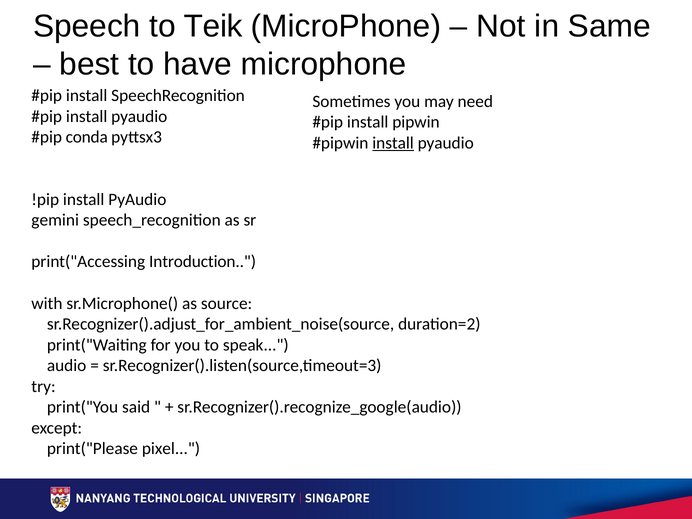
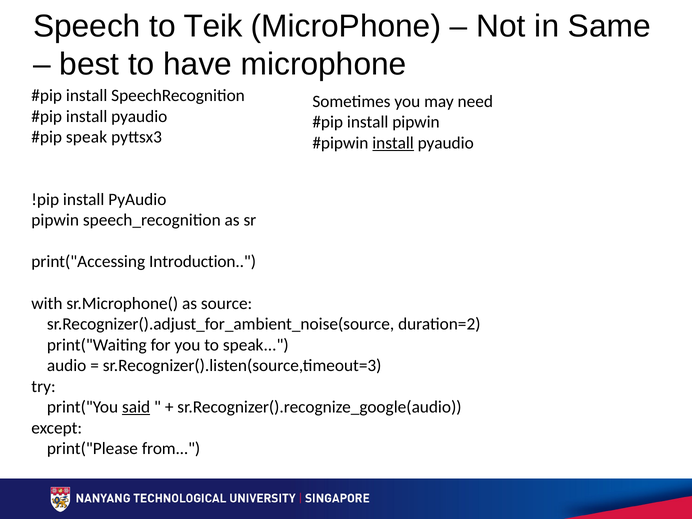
conda at (87, 137): conda -> speak
gemini at (55, 220): gemini -> pipwin
said underline: none -> present
pixel: pixel -> from
